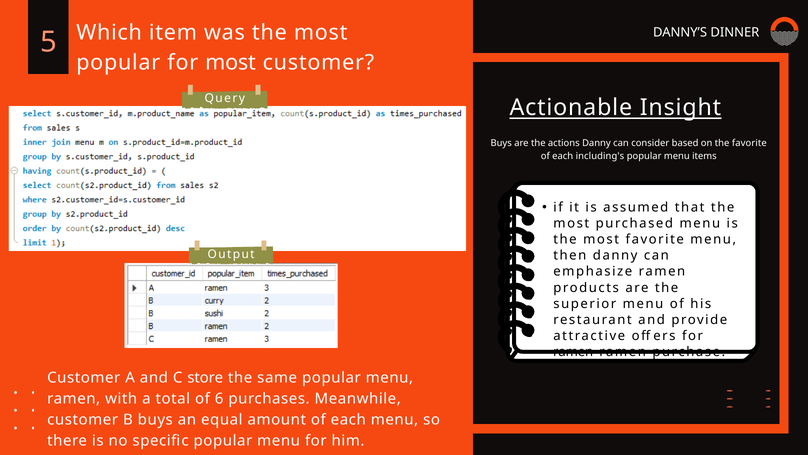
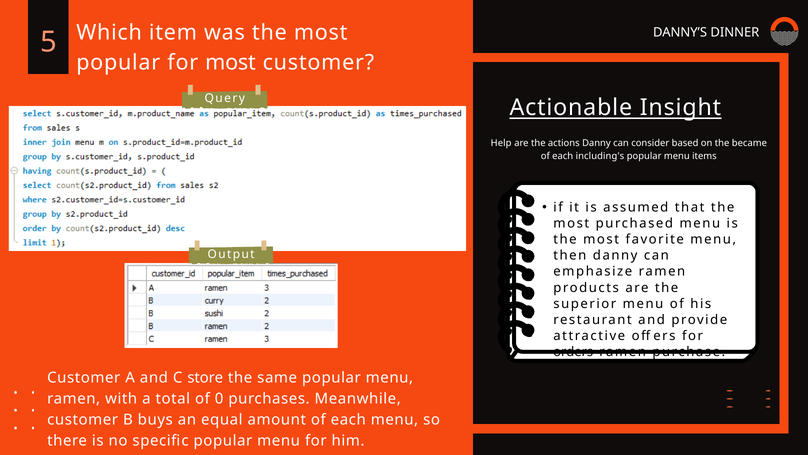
Buys at (501, 143): Buys -> Help
the favorite: favorite -> became
ramen at (573, 352): ramen -> orders
6: 6 -> 0
